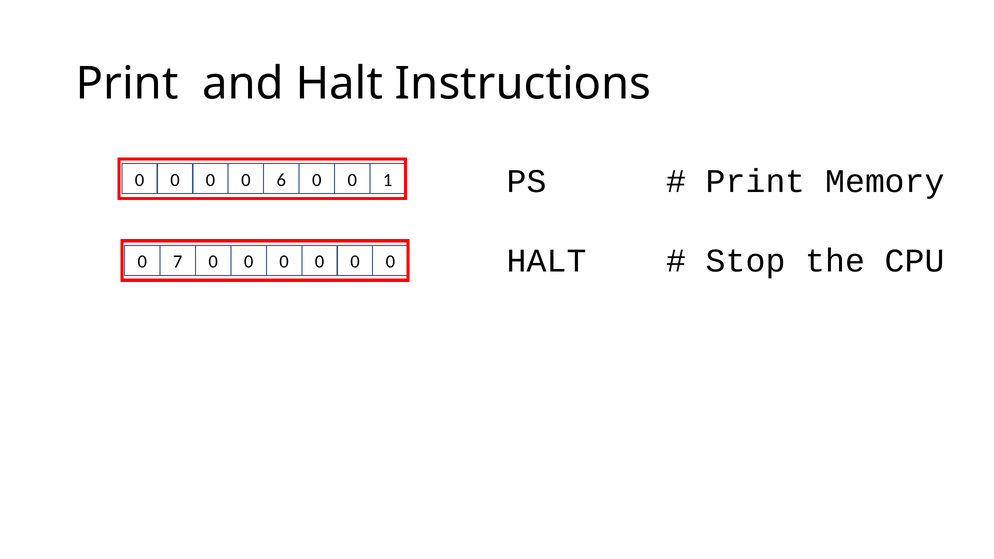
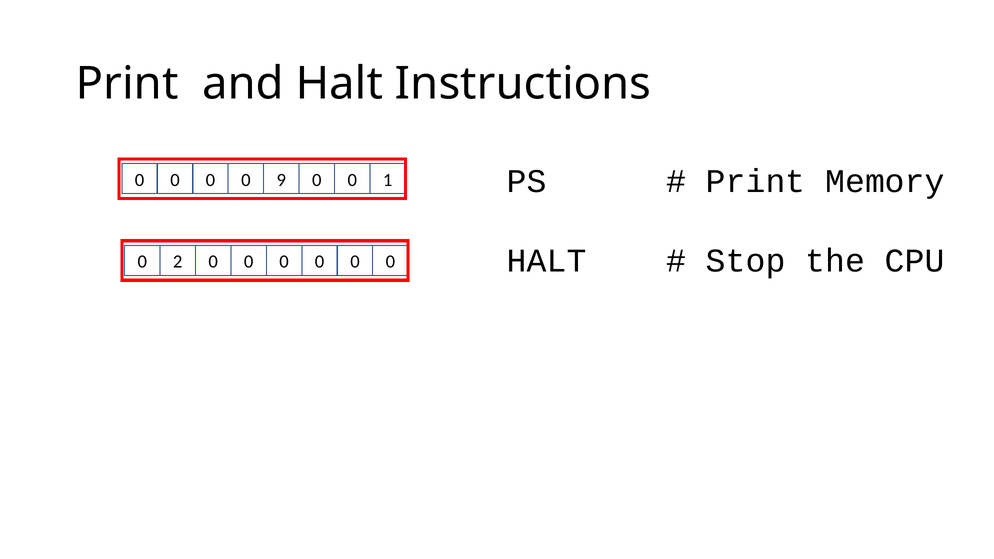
6: 6 -> 9
7: 7 -> 2
